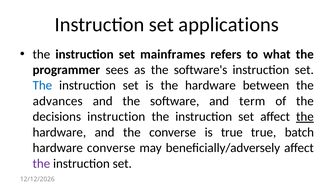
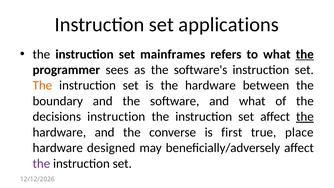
the at (305, 54) underline: none -> present
The at (42, 85) colour: blue -> orange
advances: advances -> boundary
and term: term -> what
is true: true -> first
batch: batch -> place
hardware converse: converse -> designed
